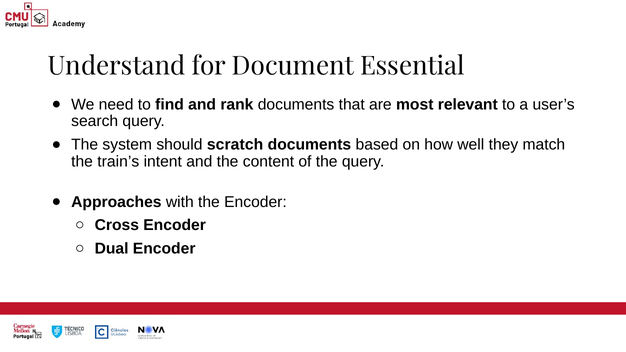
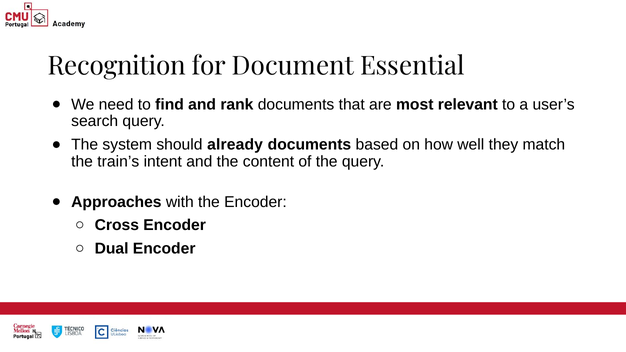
Understand: Understand -> Recognition
scratch: scratch -> already
